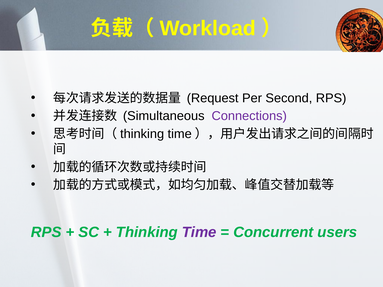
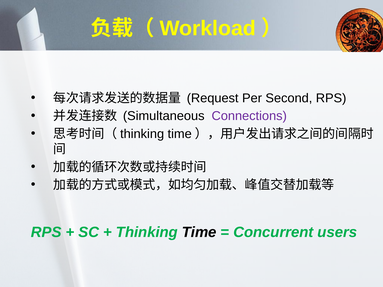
Time colour: purple -> black
